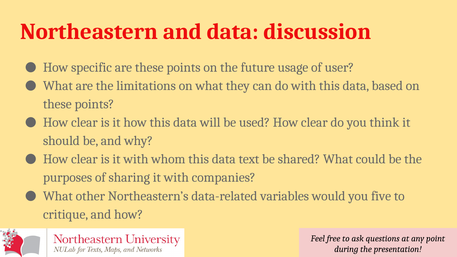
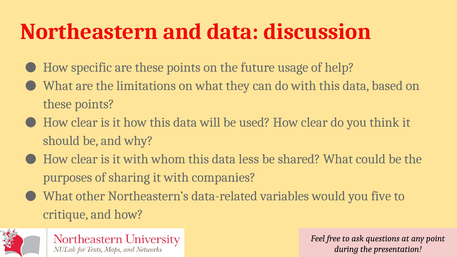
user: user -> help
text: text -> less
